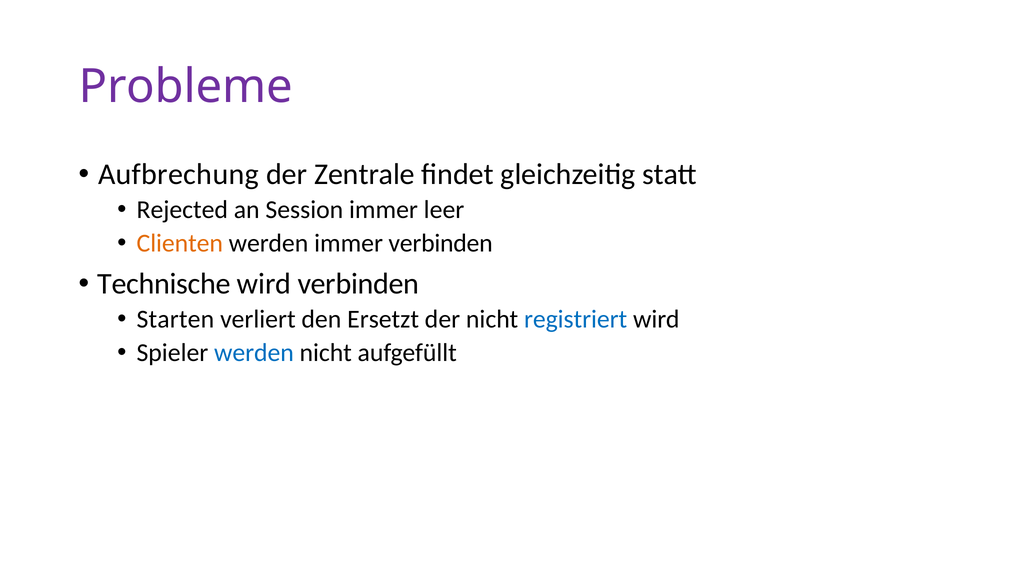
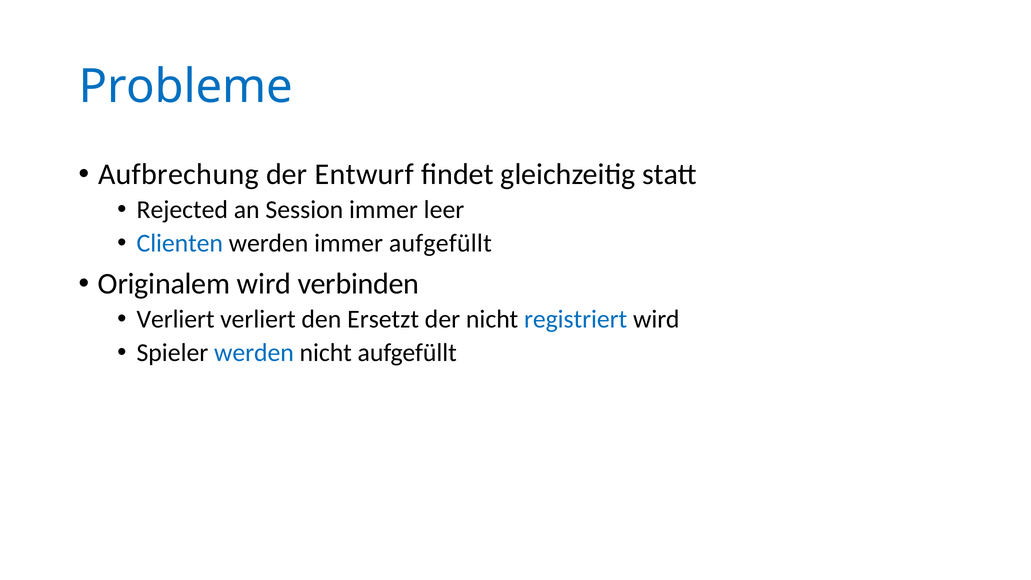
Probleme colour: purple -> blue
Zentrale: Zentrale -> Entwurf
Clienten colour: orange -> blue
immer verbinden: verbinden -> aufgefüllt
Technische: Technische -> Originalem
Starten at (175, 319): Starten -> Verliert
